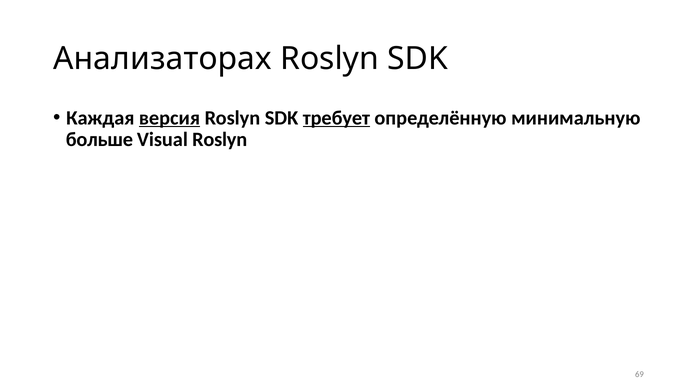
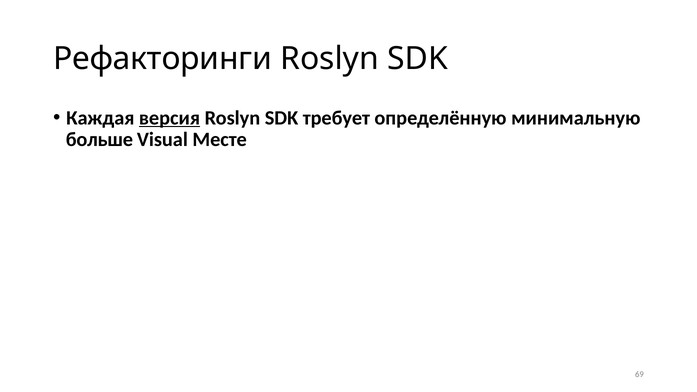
Анализаторах: Анализаторах -> Рефакторинги
требует underline: present -> none
Visual Roslyn: Roslyn -> Месте
